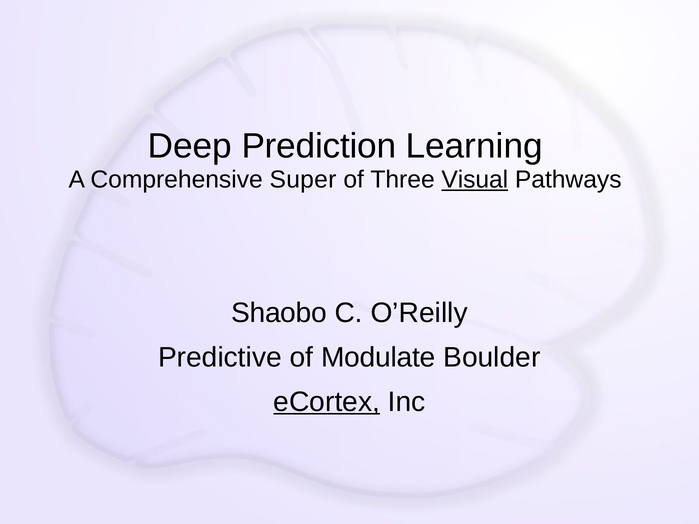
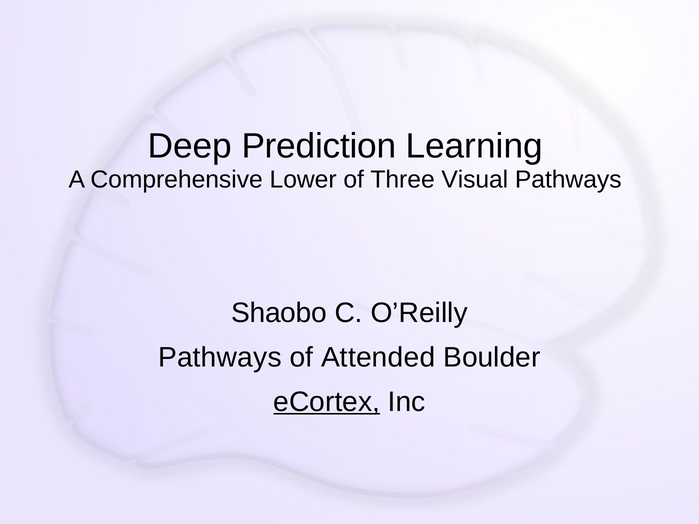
Super: Super -> Lower
Visual underline: present -> none
Predictive at (220, 358): Predictive -> Pathways
Modulate: Modulate -> Attended
